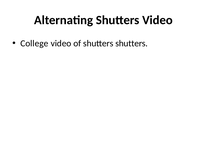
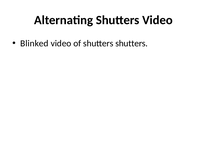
College: College -> Blinked
